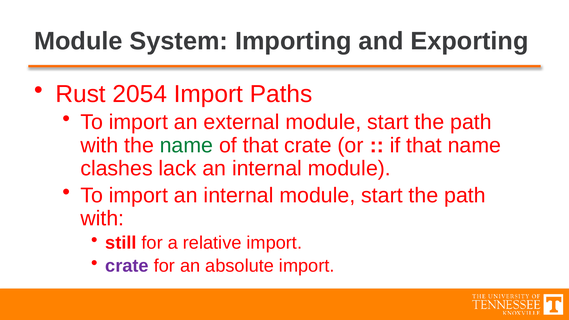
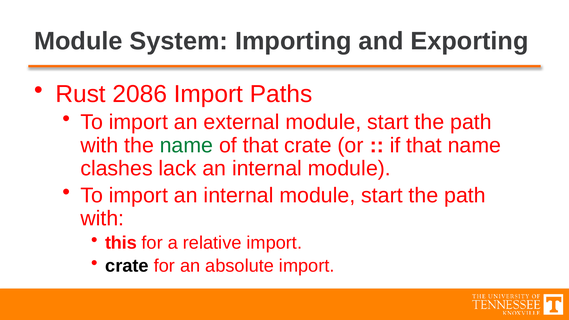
2054: 2054 -> 2086
still: still -> this
crate at (127, 266) colour: purple -> black
